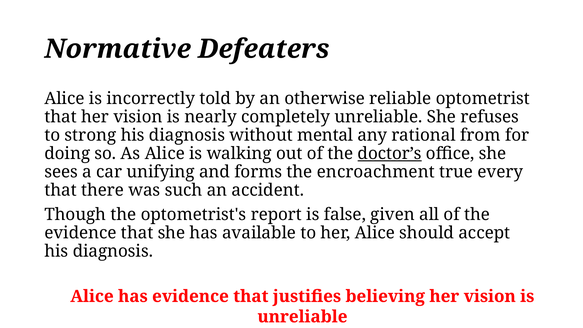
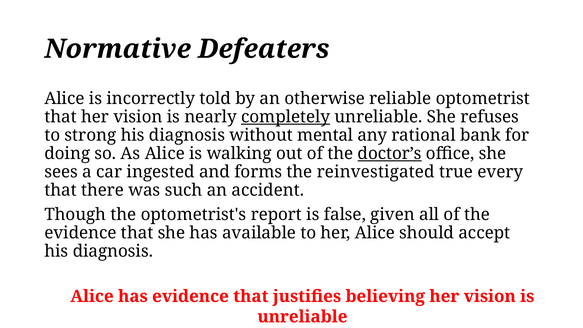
completely underline: none -> present
from: from -> bank
unifying: unifying -> ingested
encroachment: encroachment -> reinvestigated
